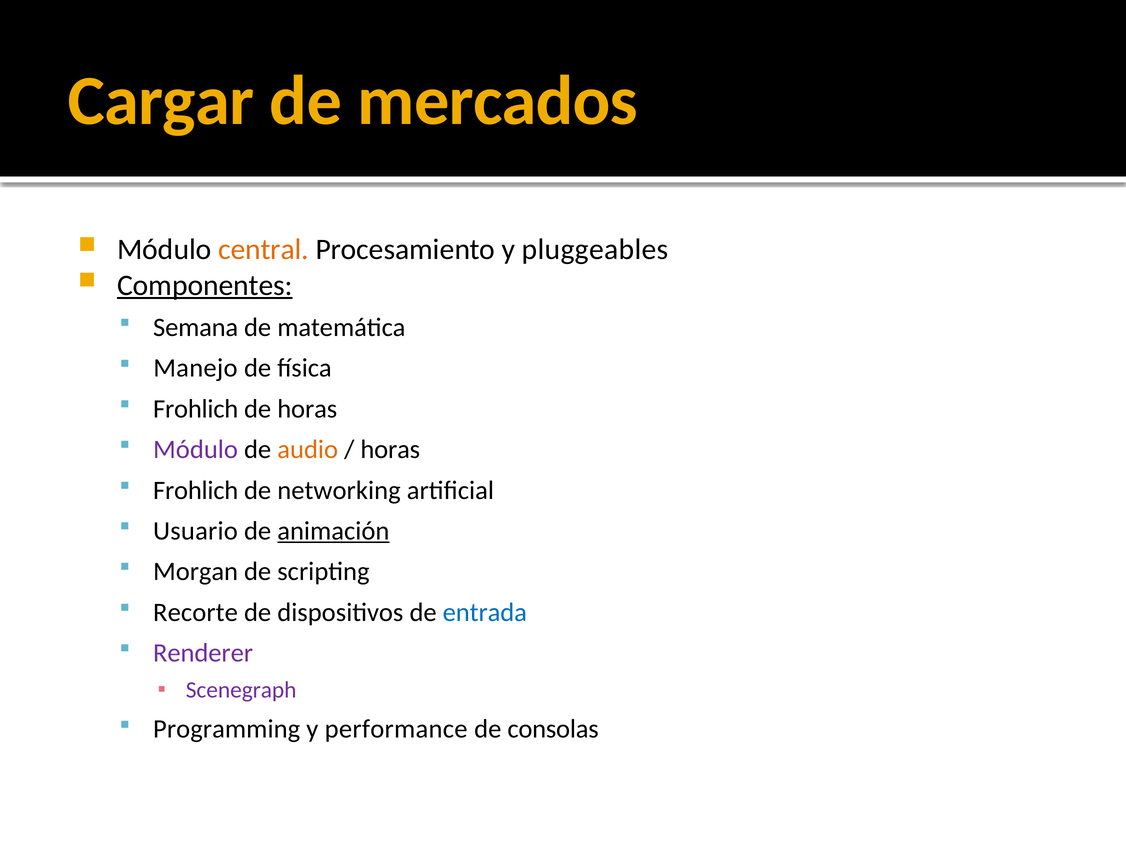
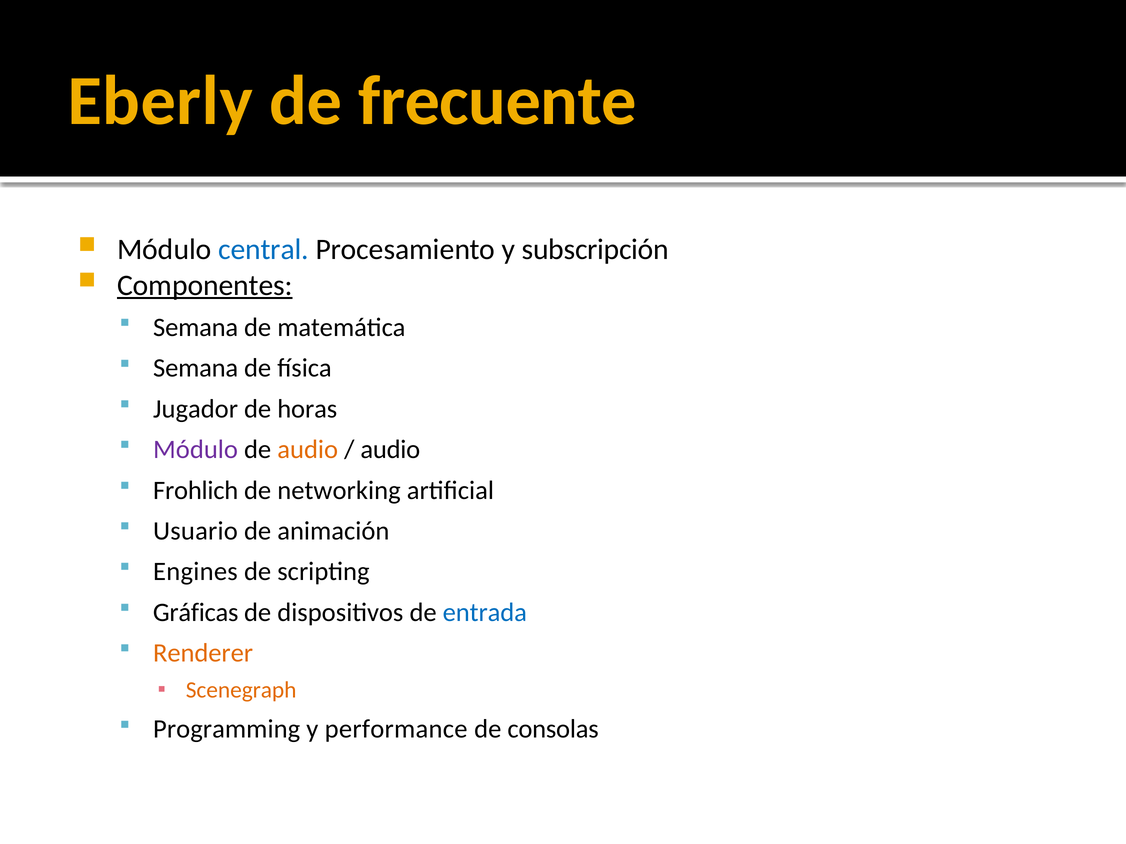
Cargar: Cargar -> Eberly
mercados: mercados -> frecuente
central colour: orange -> blue
pluggeables: pluggeables -> subscripción
Manejo at (195, 368): Manejo -> Semana
Frohlich at (196, 409): Frohlich -> Jugador
horas at (390, 450): horas -> audio
animación underline: present -> none
Morgan: Morgan -> Engines
Recorte: Recorte -> Gráficas
Renderer colour: purple -> orange
Scenegraph colour: purple -> orange
